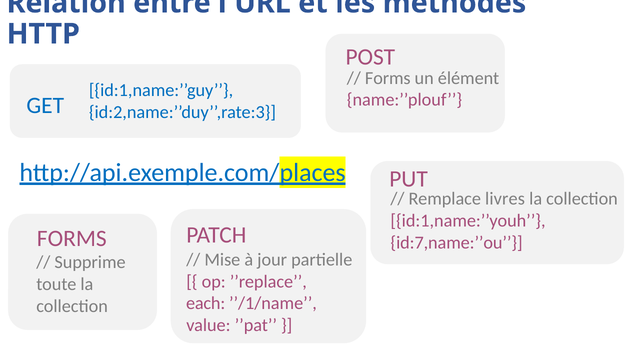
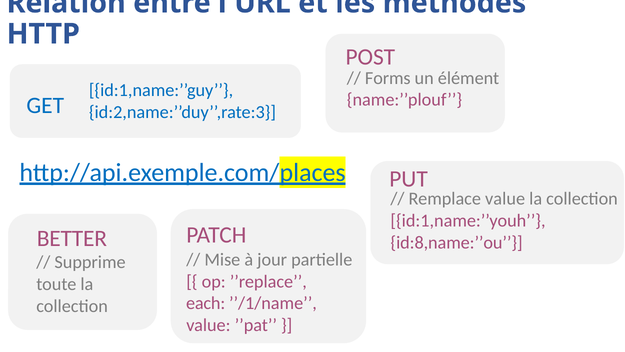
Remplace livres: livres -> value
FORMS at (72, 238): FORMS -> BETTER
id:7,name:’’ou: id:7,name:’’ou -> id:8,name:’’ou
